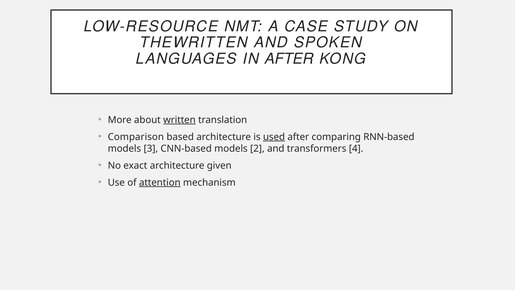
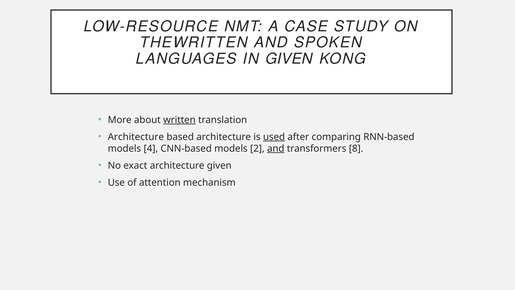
IN AFTER: AFTER -> GIVEN
Comparison at (136, 137): Comparison -> Architecture
3: 3 -> 4
and at (276, 148) underline: none -> present
4: 4 -> 8
attention underline: present -> none
